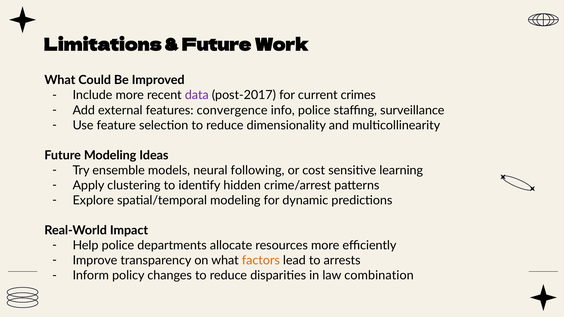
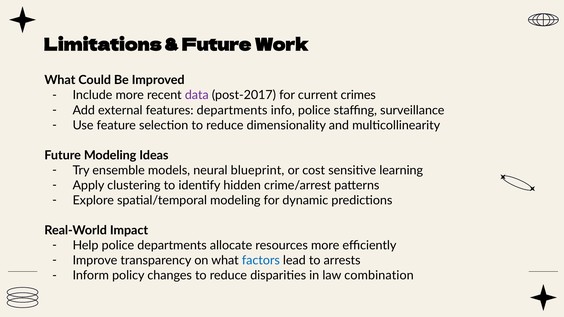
features convergence: convergence -> departments
following: following -> blueprint
factors colour: orange -> blue
